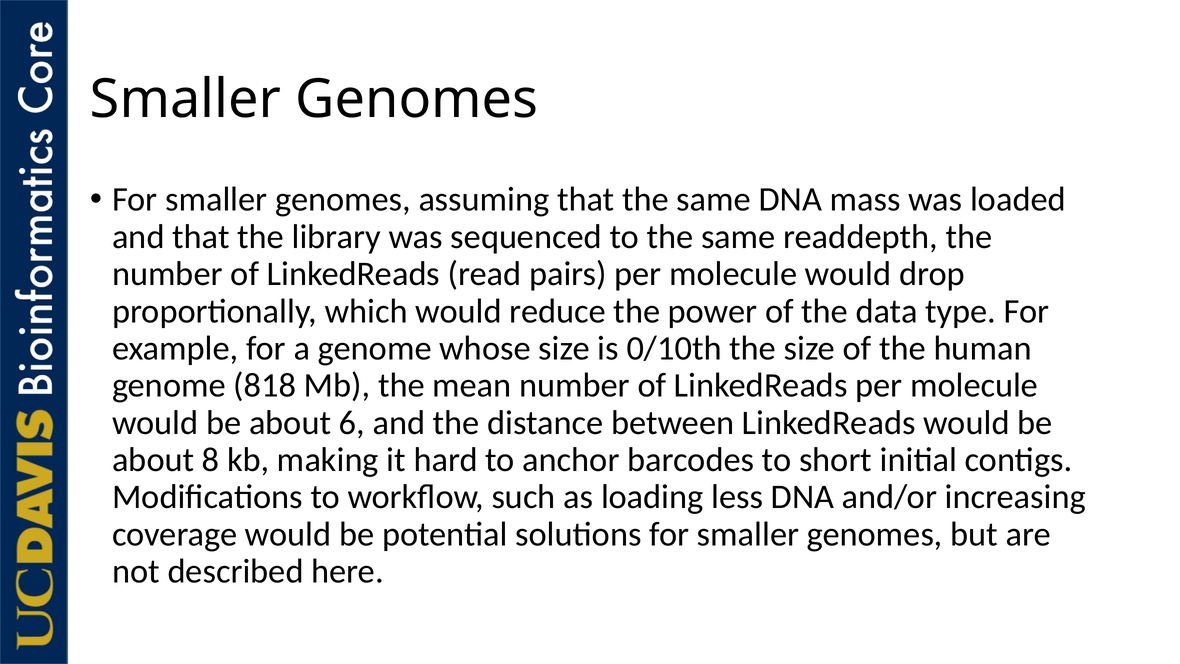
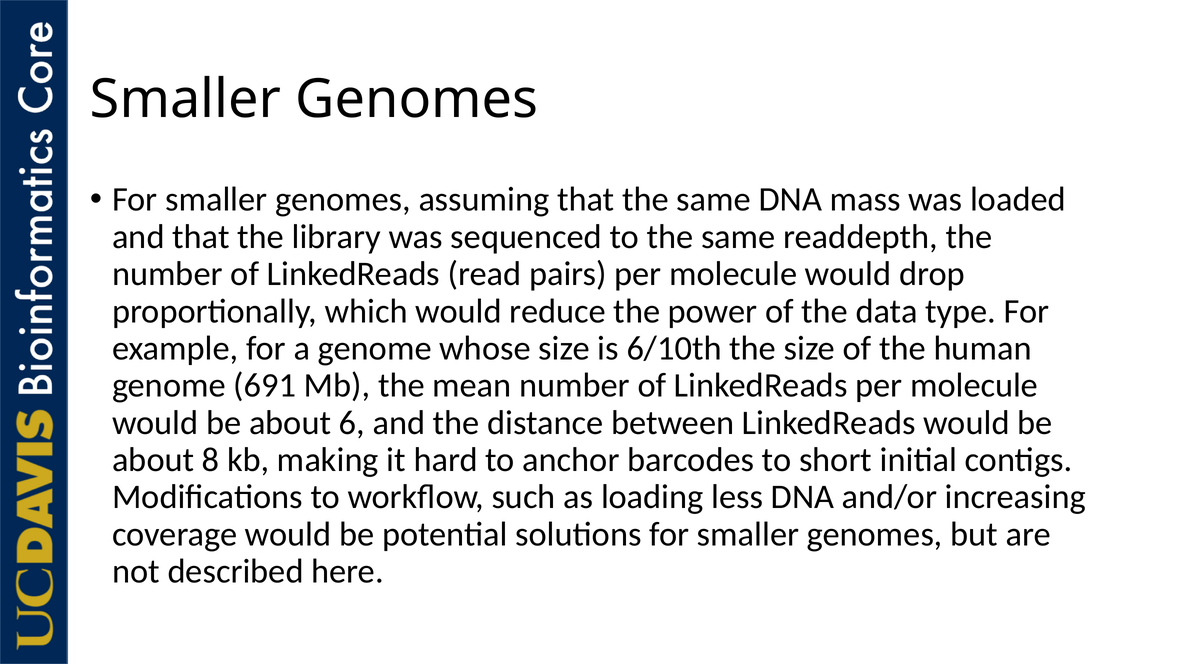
0/10th: 0/10th -> 6/10th
818: 818 -> 691
